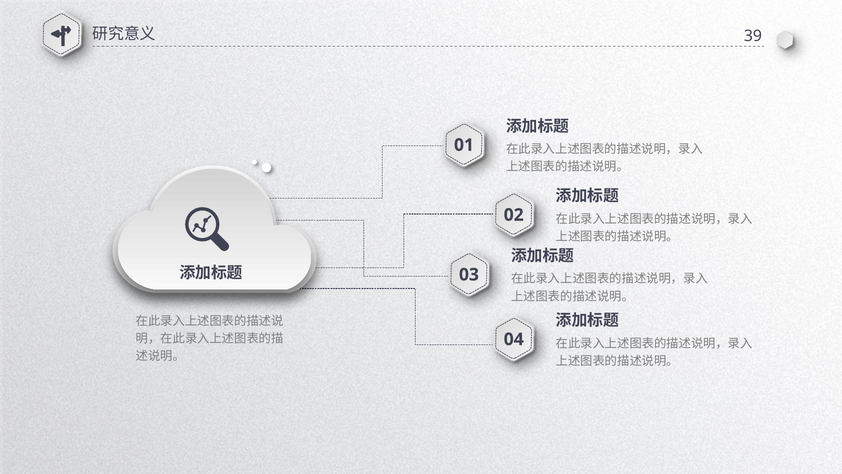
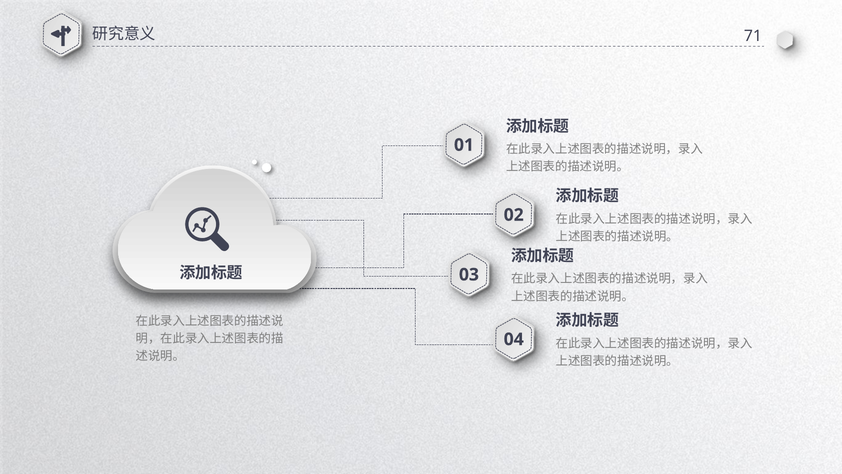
39: 39 -> 71
